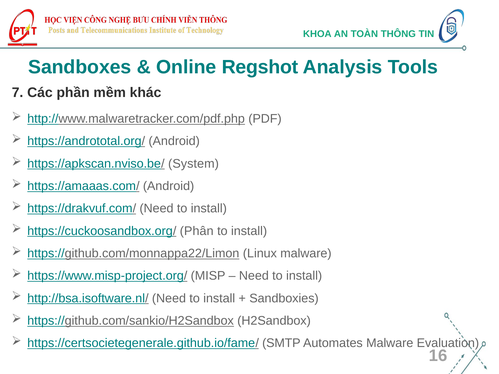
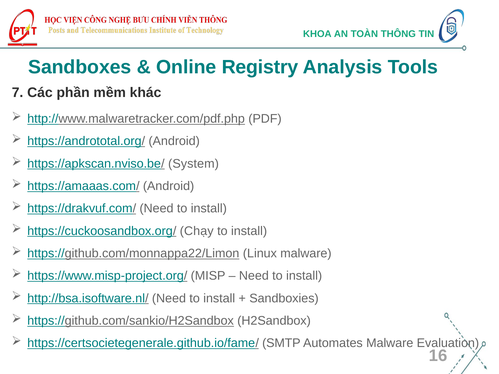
Regshot: Regshot -> Registry
Phân: Phân -> Chạy
